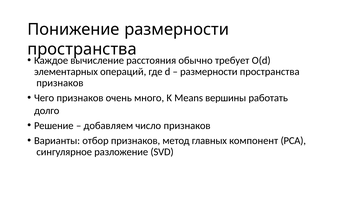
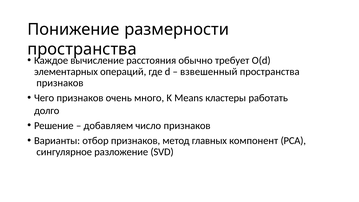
размерности at (209, 72): размерности -> взвешенный
вершины: вершины -> кластеры
